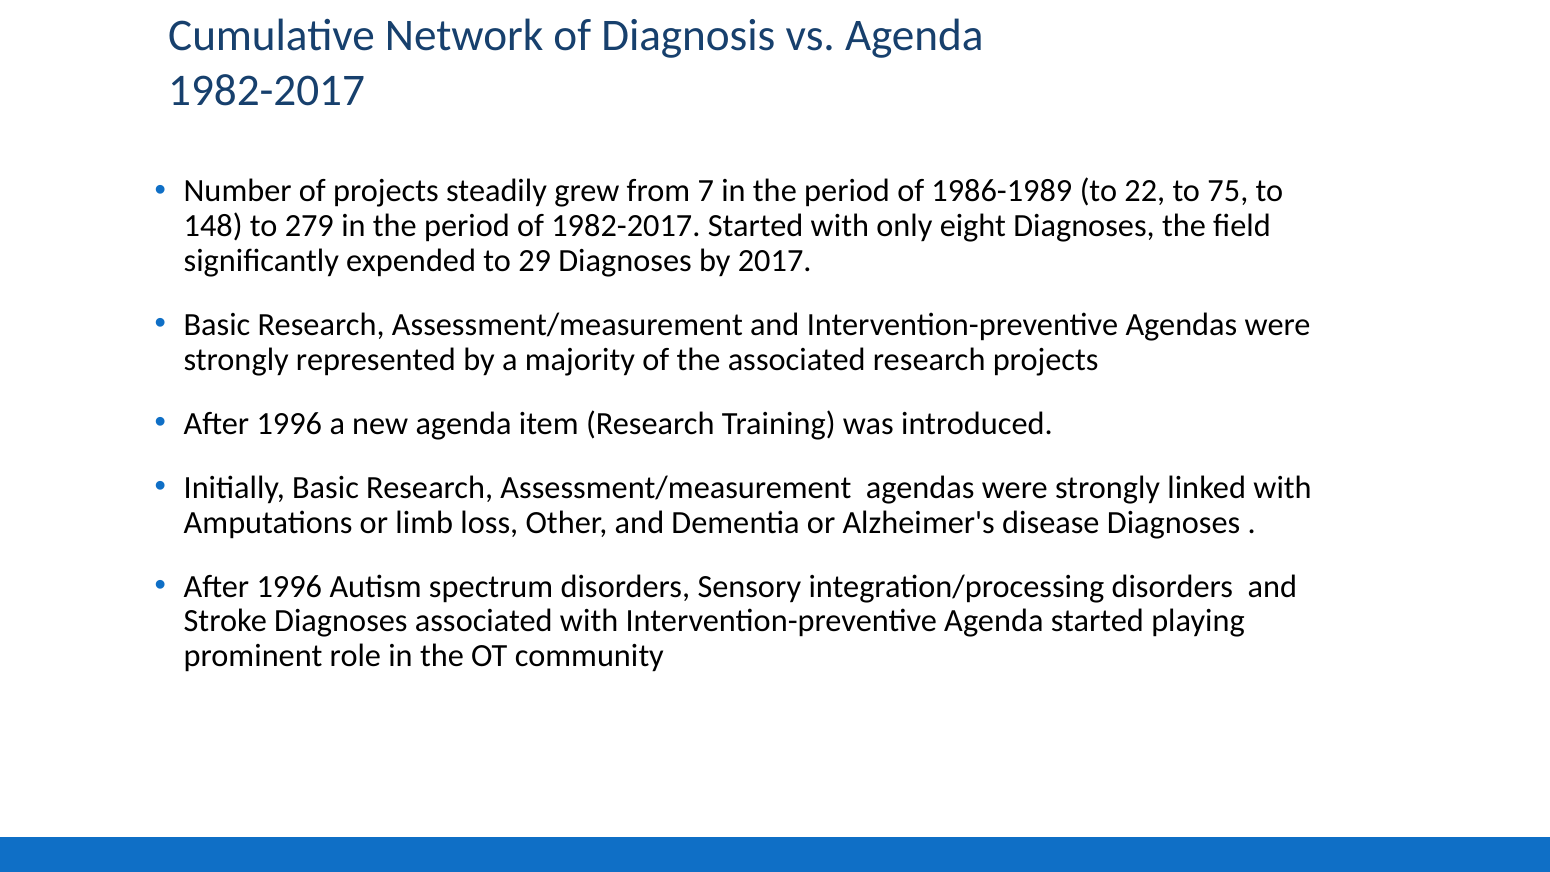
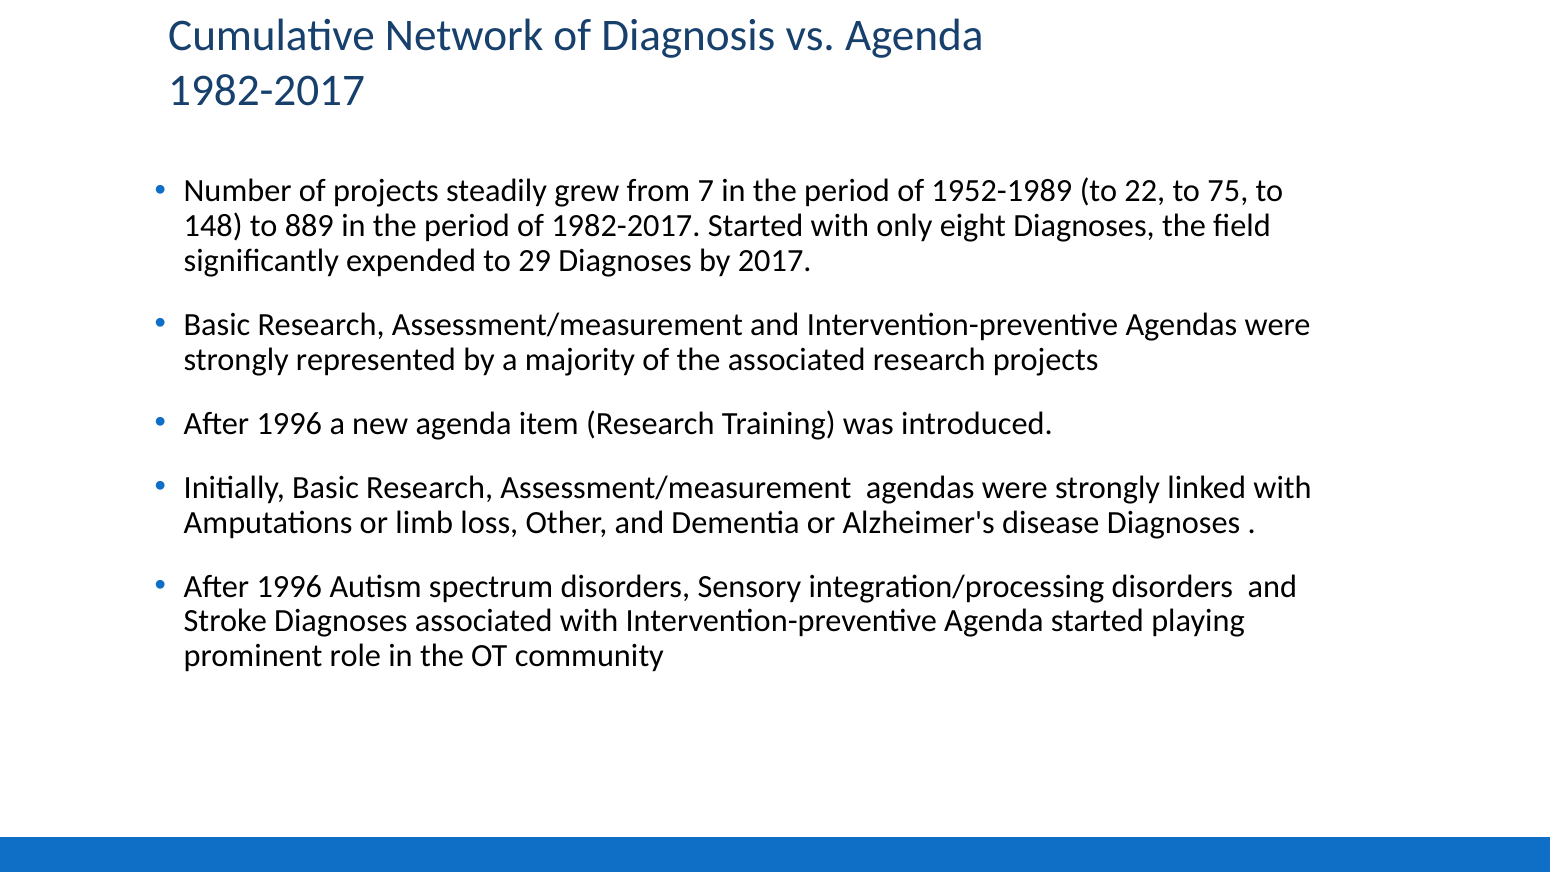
1986-1989: 1986-1989 -> 1952-1989
279: 279 -> 889
